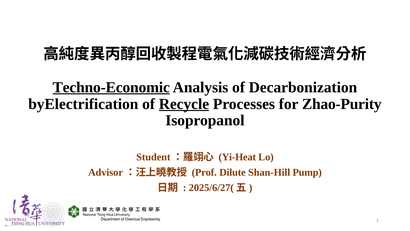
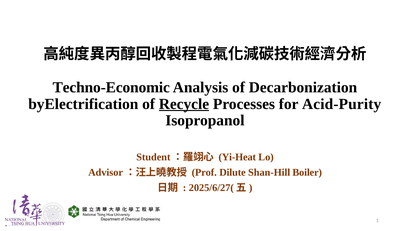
Techno-Economic underline: present -> none
Zhao-Purity: Zhao-Purity -> Acid-Purity
Pump: Pump -> Boiler
